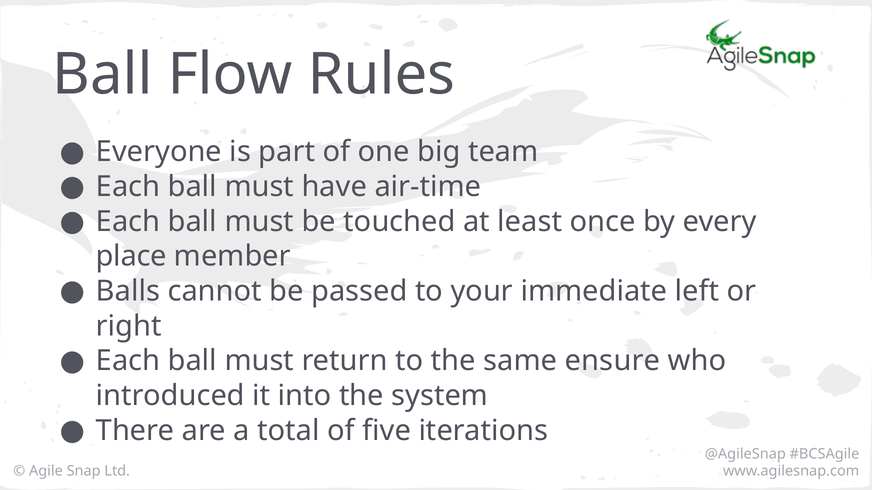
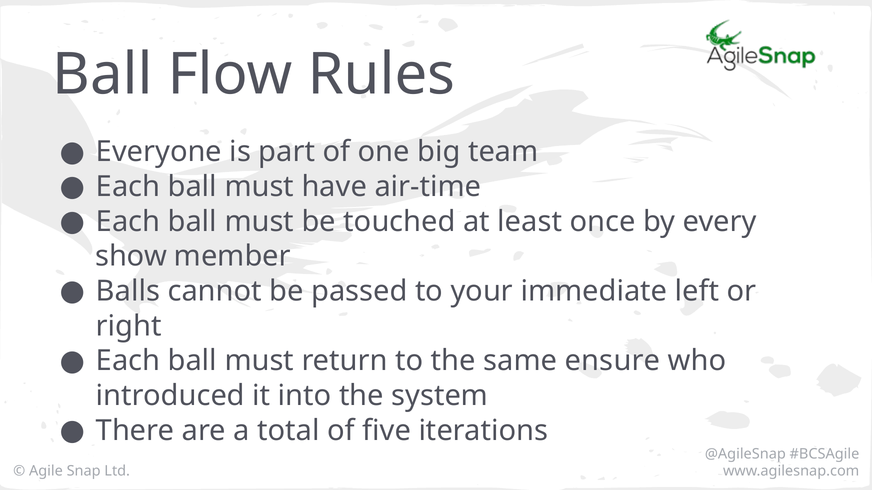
place: place -> show
